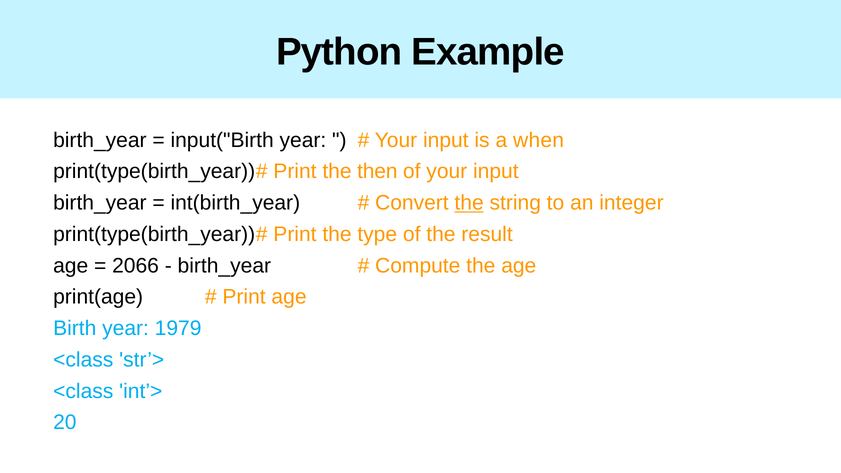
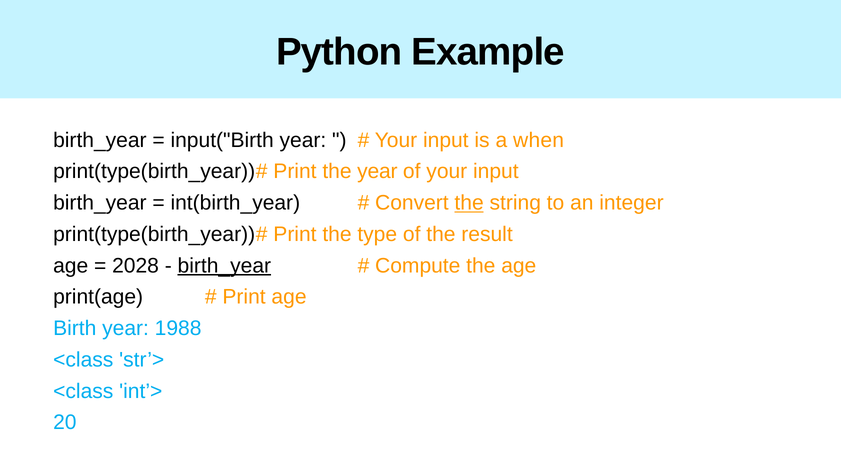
the then: then -> year
2066: 2066 -> 2028
birth_year at (224, 266) underline: none -> present
1979: 1979 -> 1988
